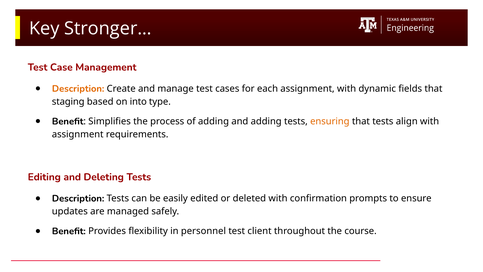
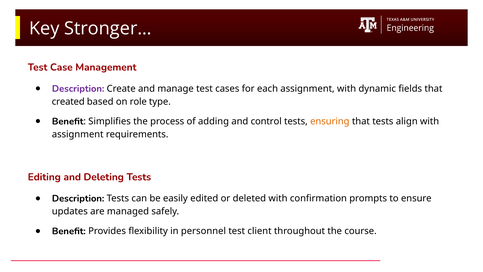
Description at (78, 89) colour: orange -> purple
staging: staging -> created
into: into -> role
and adding: adding -> control
